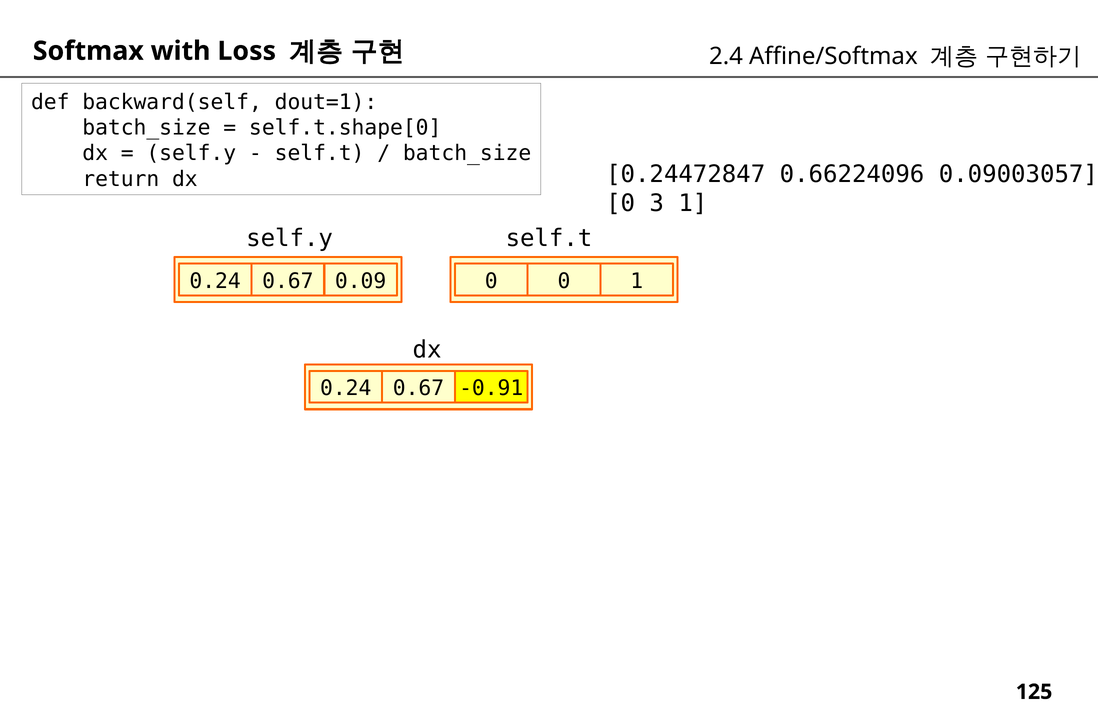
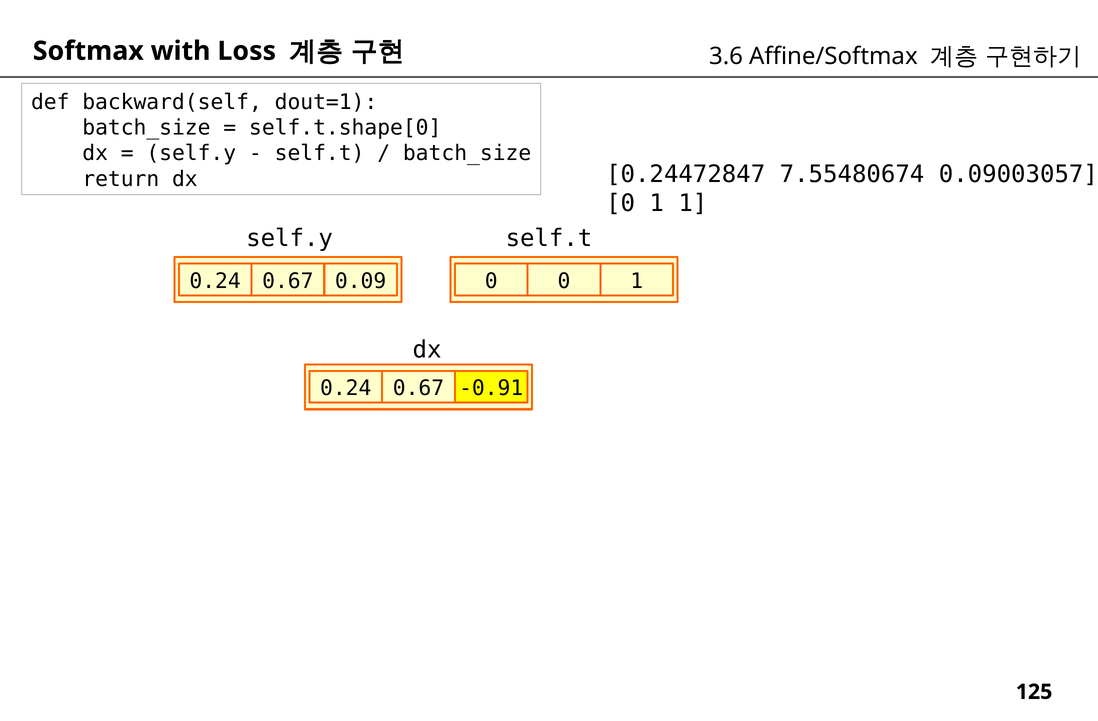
2.4: 2.4 -> 3.6
0.66224096: 0.66224096 -> 7.55480674
3 at (657, 203): 3 -> 1
